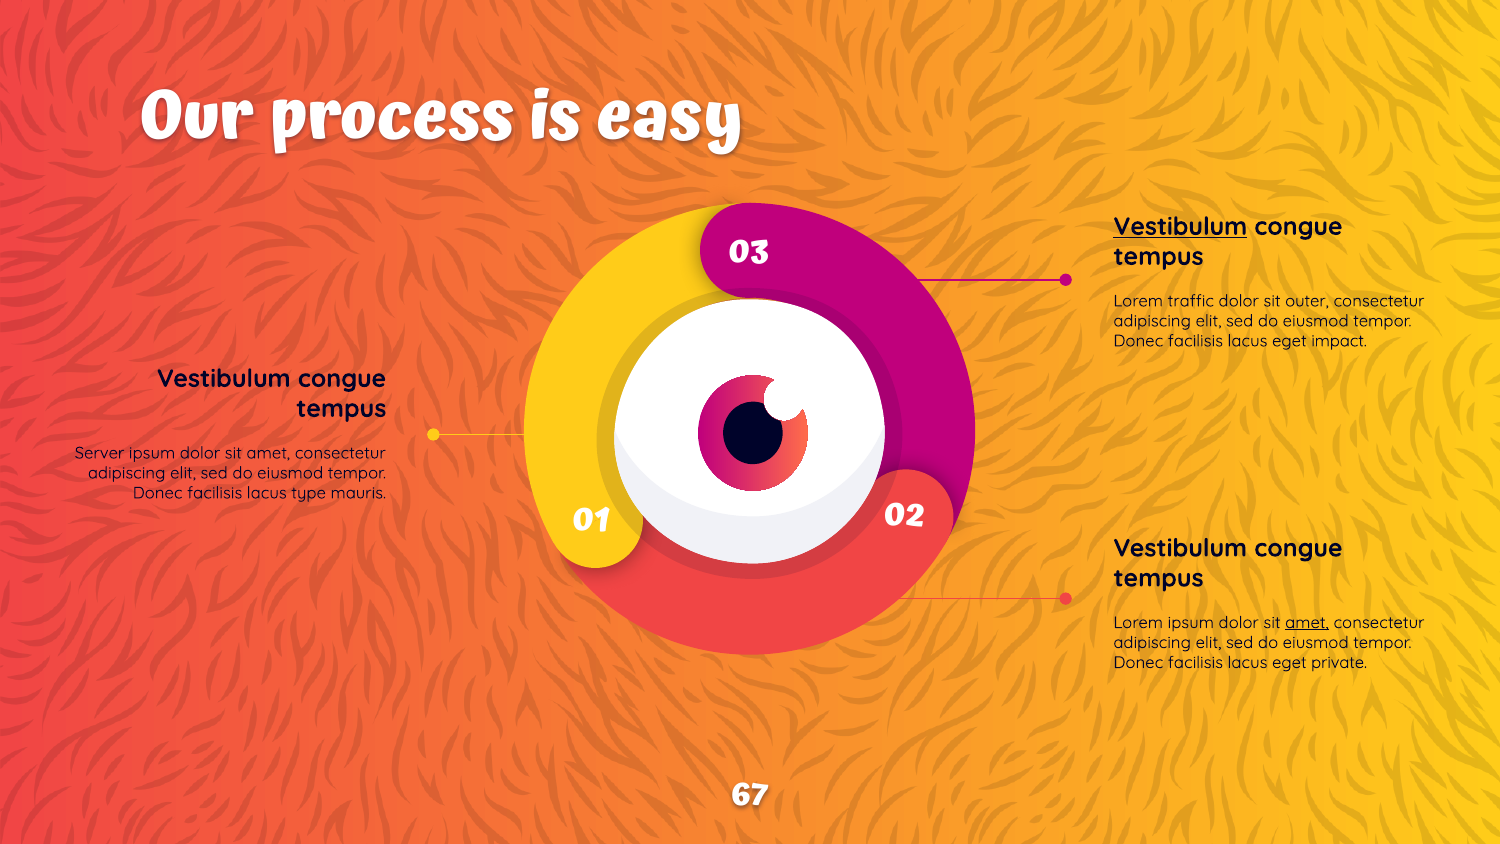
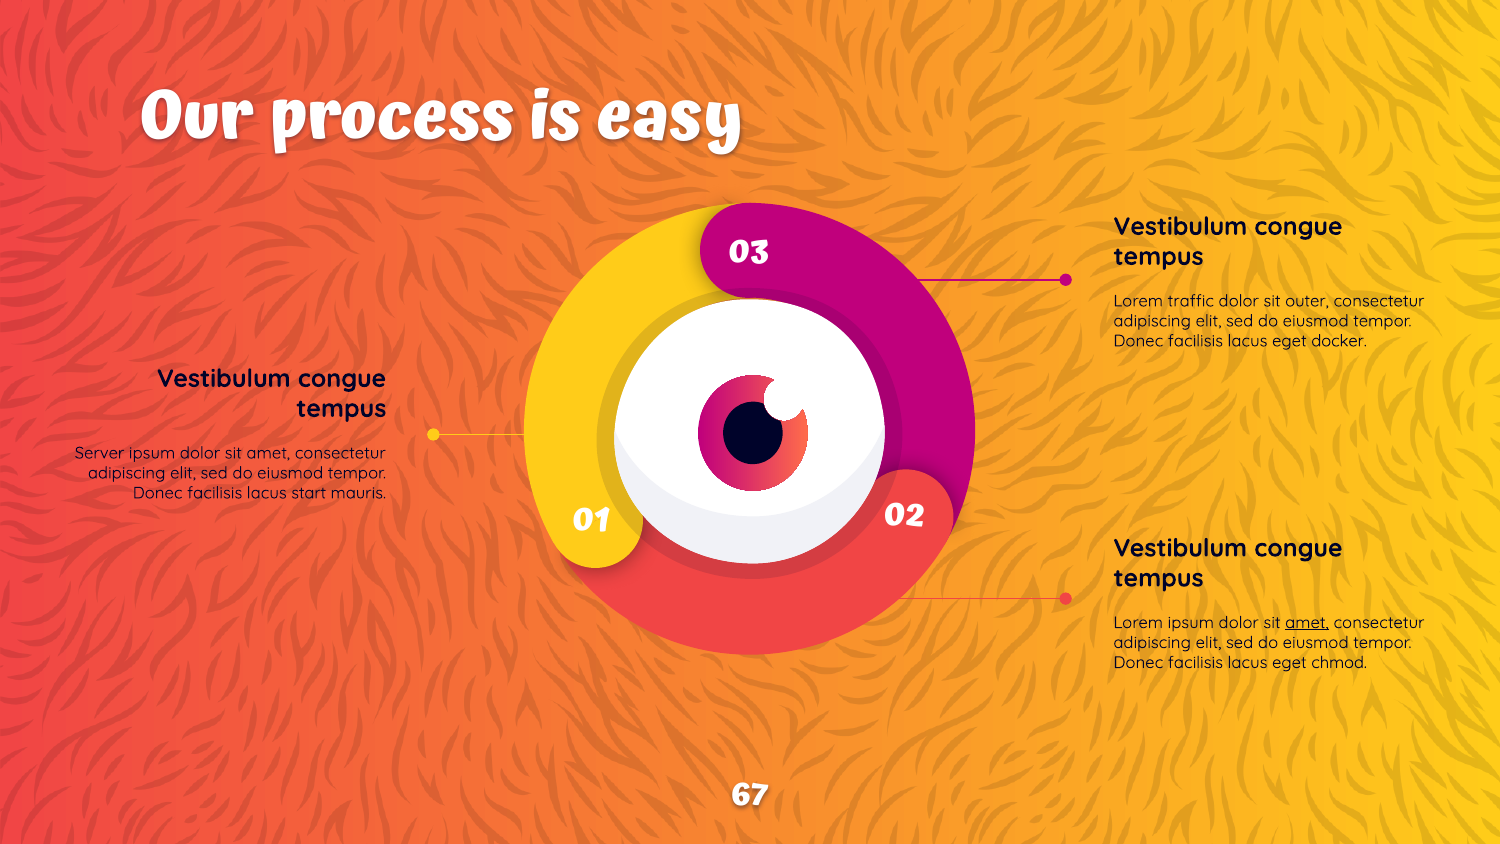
Vestibulum at (1180, 227) underline: present -> none
impact: impact -> docker
type: type -> start
private: private -> chmod
